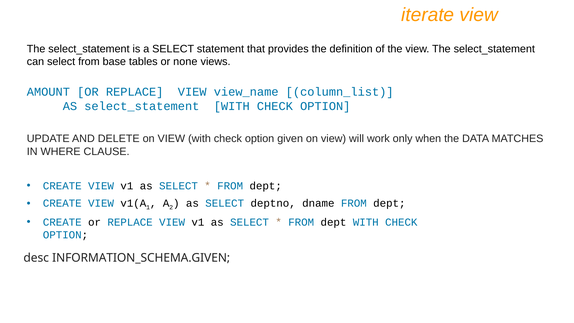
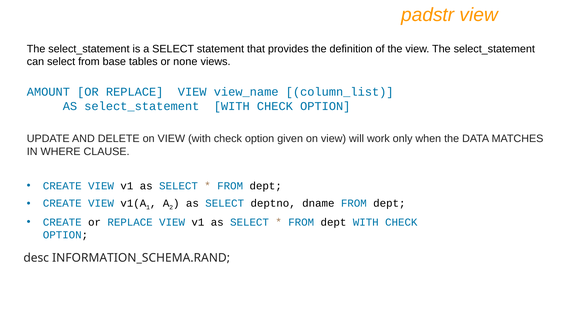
iterate: iterate -> padstr
INFORMATION_SCHEMA.GIVEN: INFORMATION_SCHEMA.GIVEN -> INFORMATION_SCHEMA.RAND
